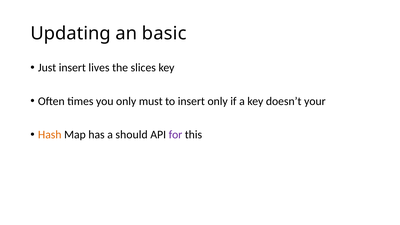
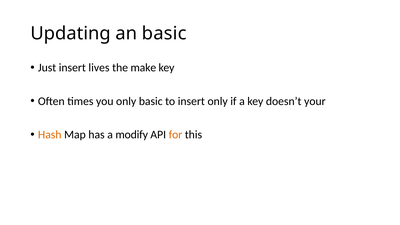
slices: slices -> make
only must: must -> basic
should: should -> modify
for colour: purple -> orange
